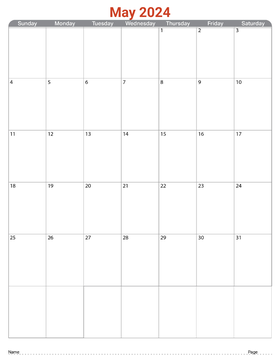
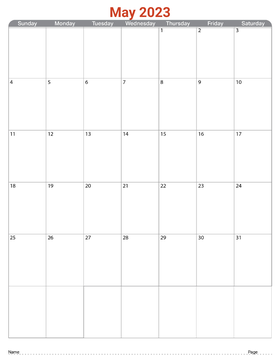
2024: 2024 -> 2023
